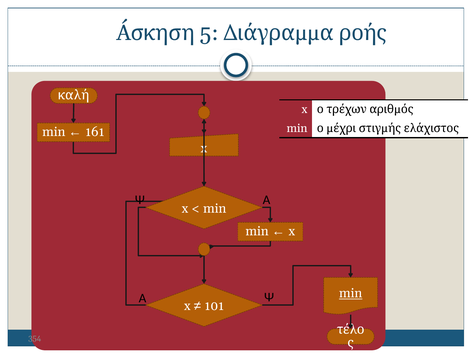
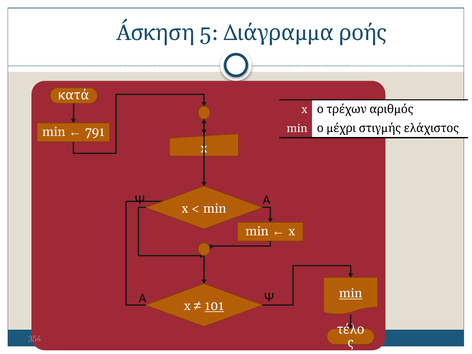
καλή: καλή -> κατά
161: 161 -> 791
101 underline: none -> present
